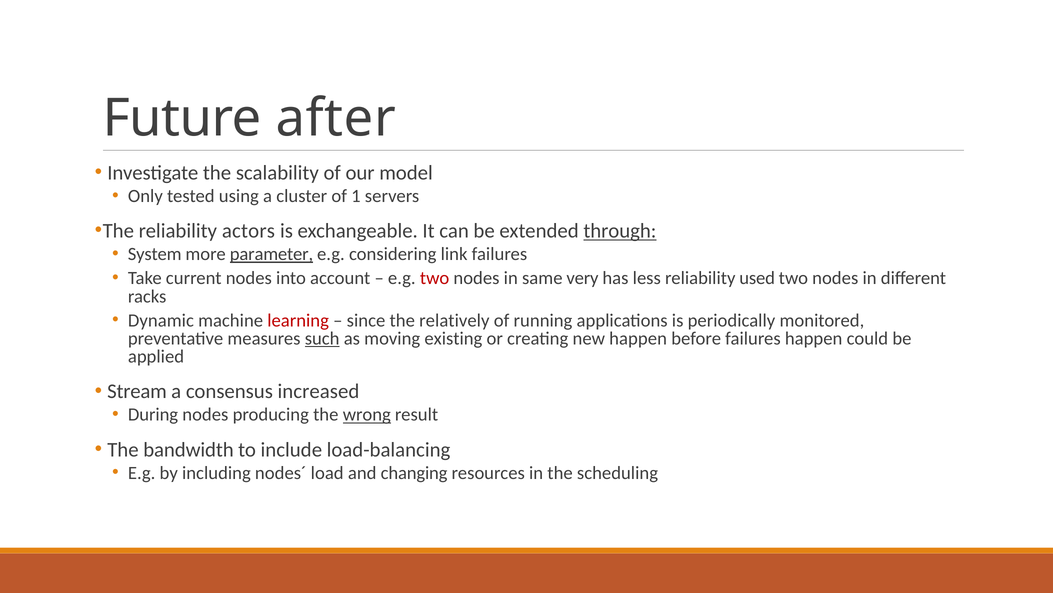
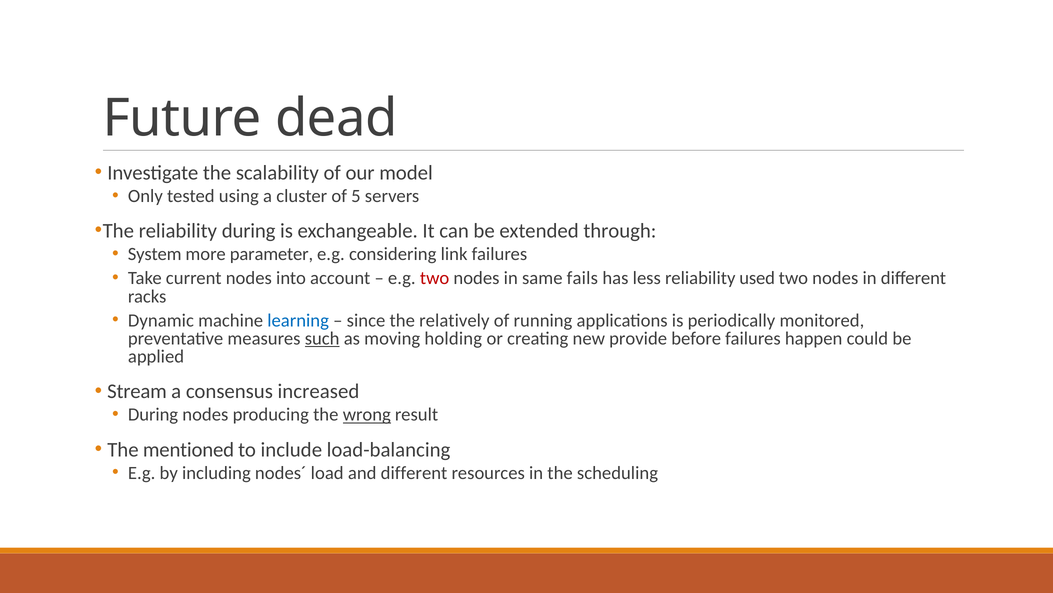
after: after -> dead
1: 1 -> 5
reliability actors: actors -> during
through underline: present -> none
parameter underline: present -> none
very: very -> fails
learning colour: red -> blue
existing: existing -> holding
new happen: happen -> provide
bandwidth: bandwidth -> mentioned
and changing: changing -> different
